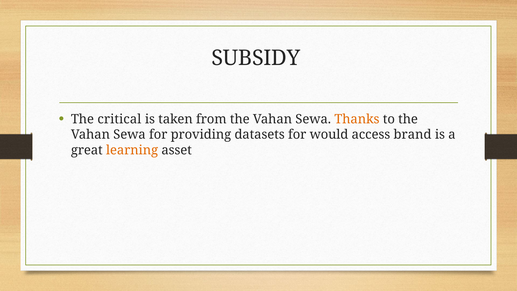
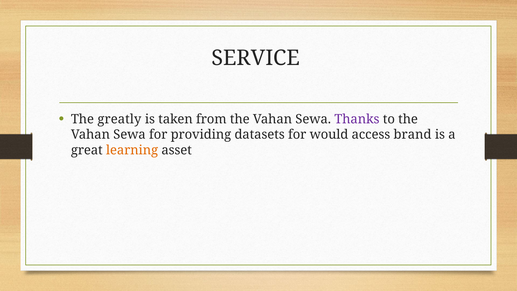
SUBSIDY: SUBSIDY -> SERVICE
critical: critical -> greatly
Thanks colour: orange -> purple
